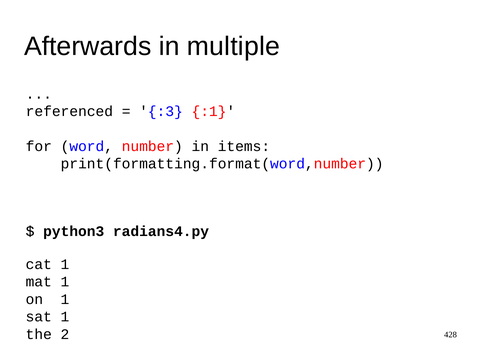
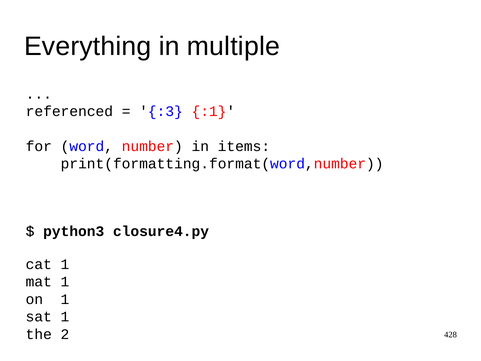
Afterwards: Afterwards -> Everything
radians4.py: radians4.py -> closure4.py
